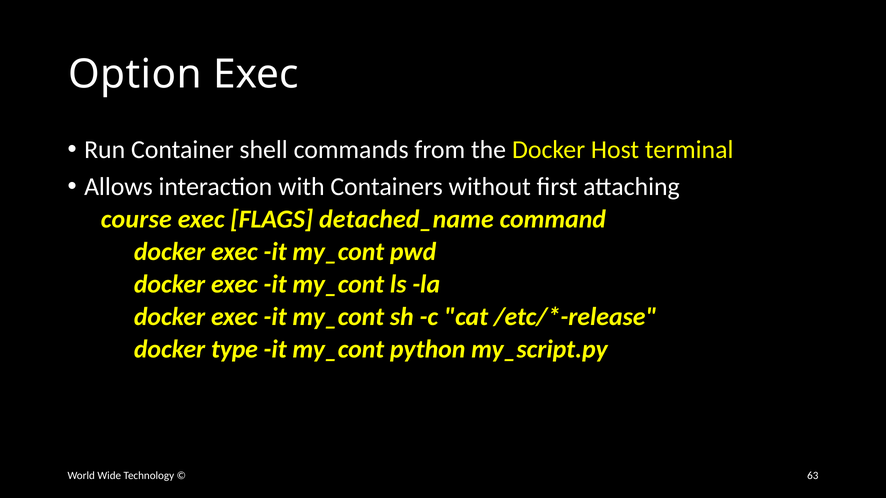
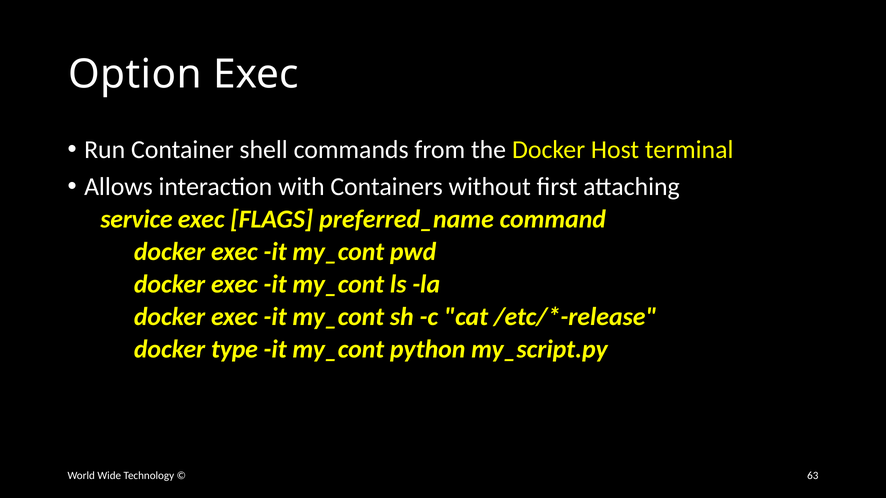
course: course -> service
detached_name: detached_name -> preferred_name
